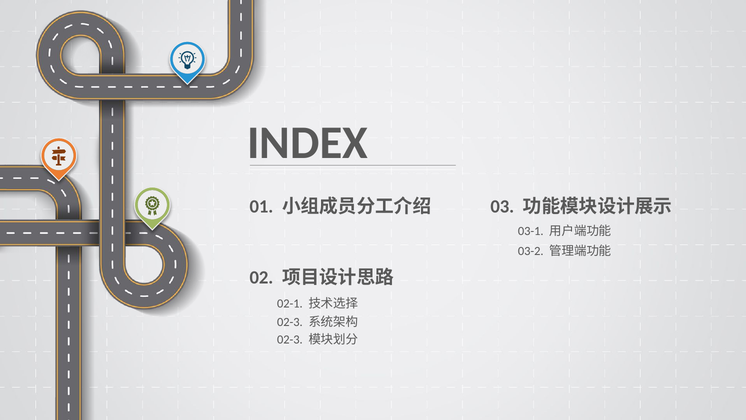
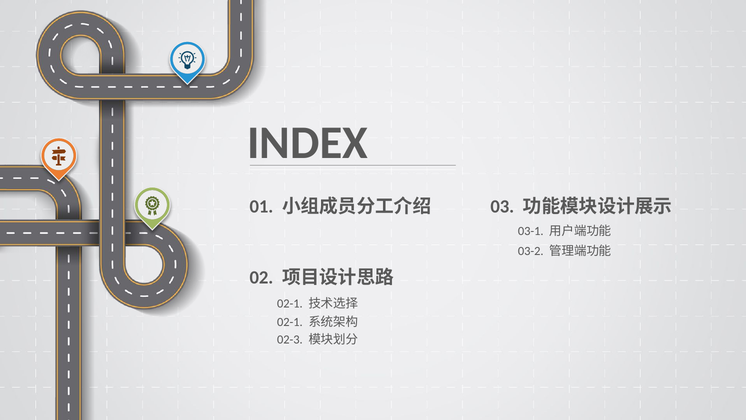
02-3 at (290, 322): 02-3 -> 02-1
